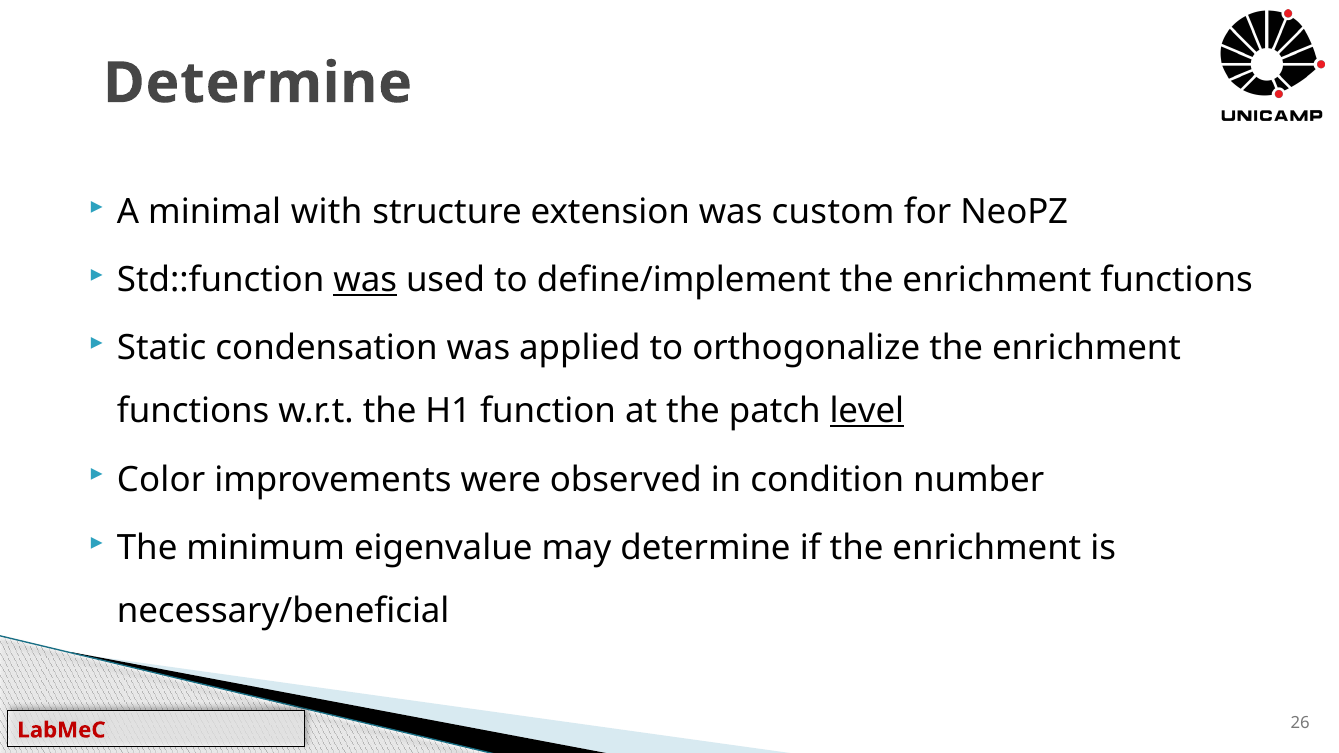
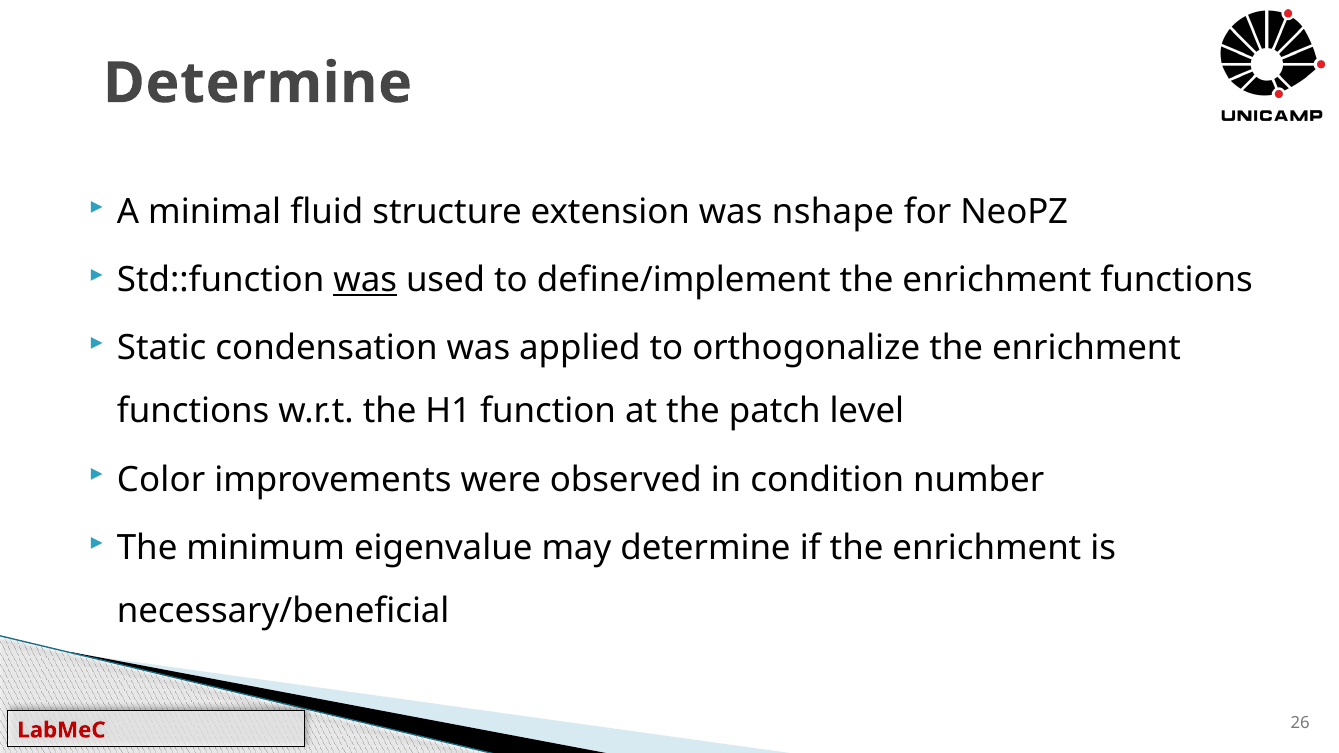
with: with -> fluid
custom: custom -> nshape
level underline: present -> none
